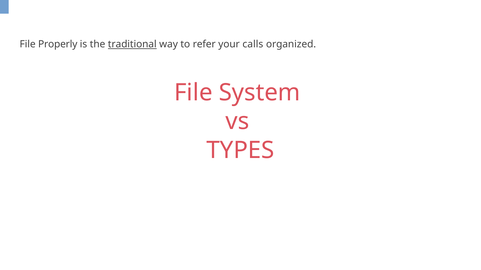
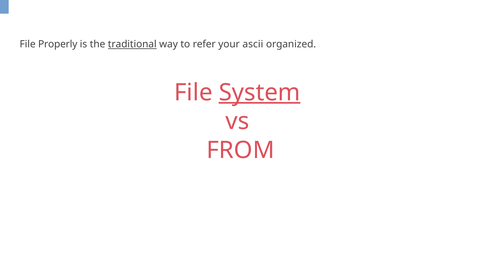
calls: calls -> ascii
System underline: none -> present
TYPES: TYPES -> FROM
